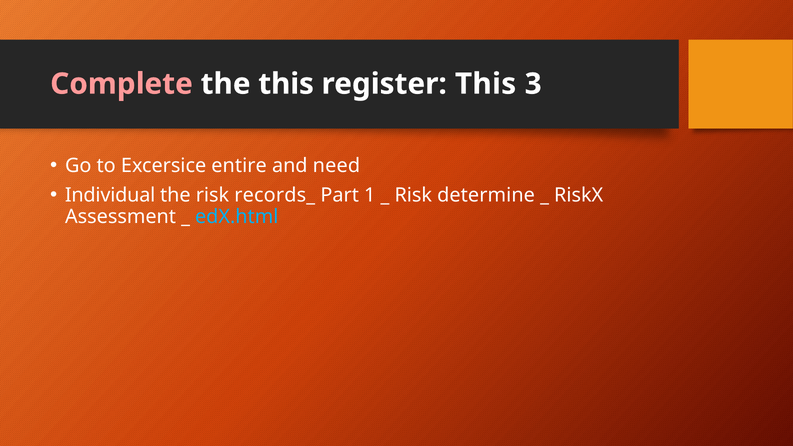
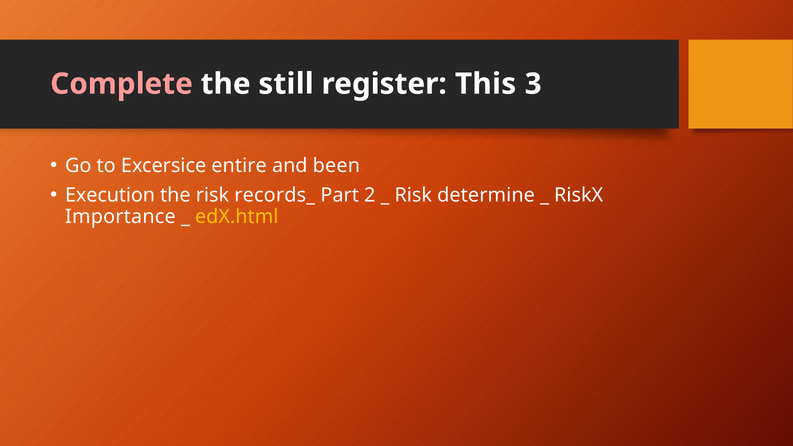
the this: this -> still
need: need -> been
Individual: Individual -> Execution
1: 1 -> 2
Assessment: Assessment -> Importance
edX.html colour: light blue -> yellow
